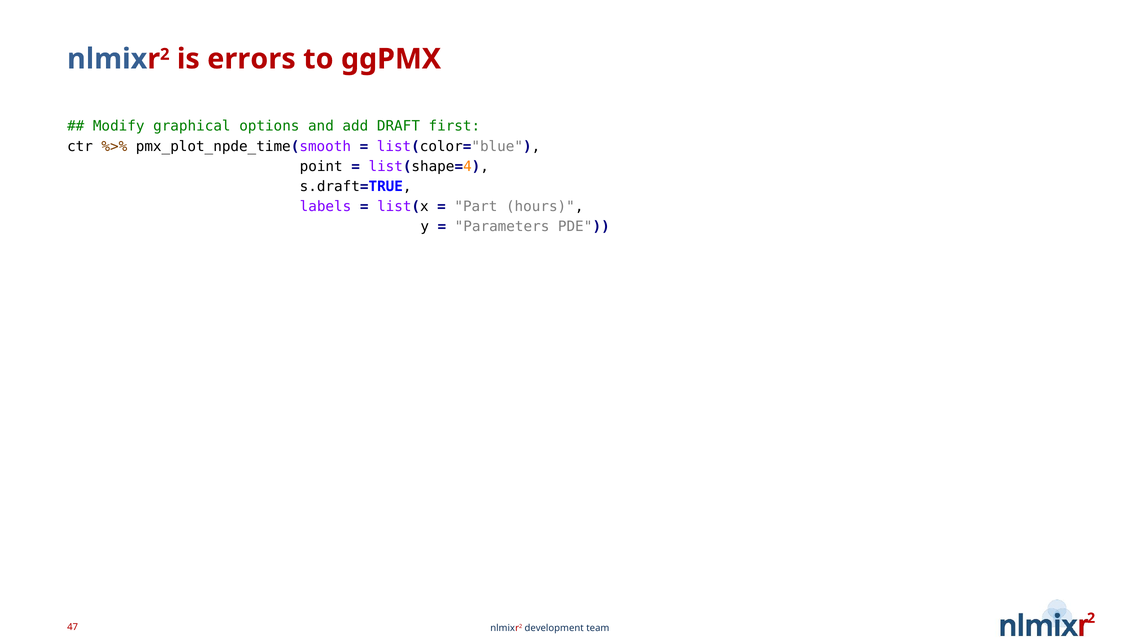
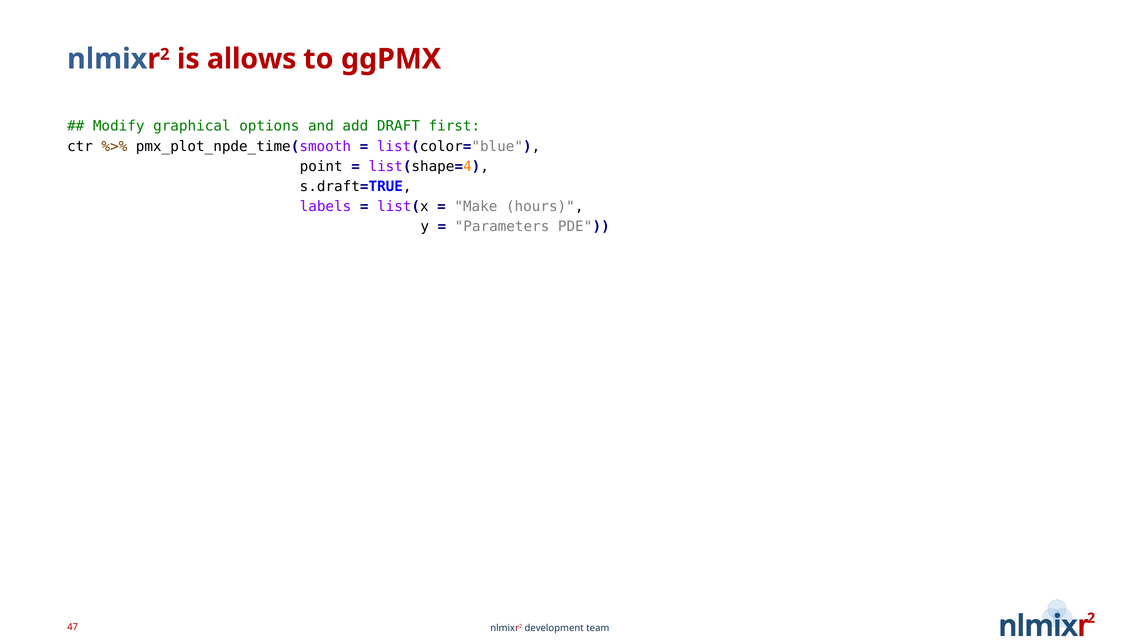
errors: errors -> allows
Part: Part -> Make
